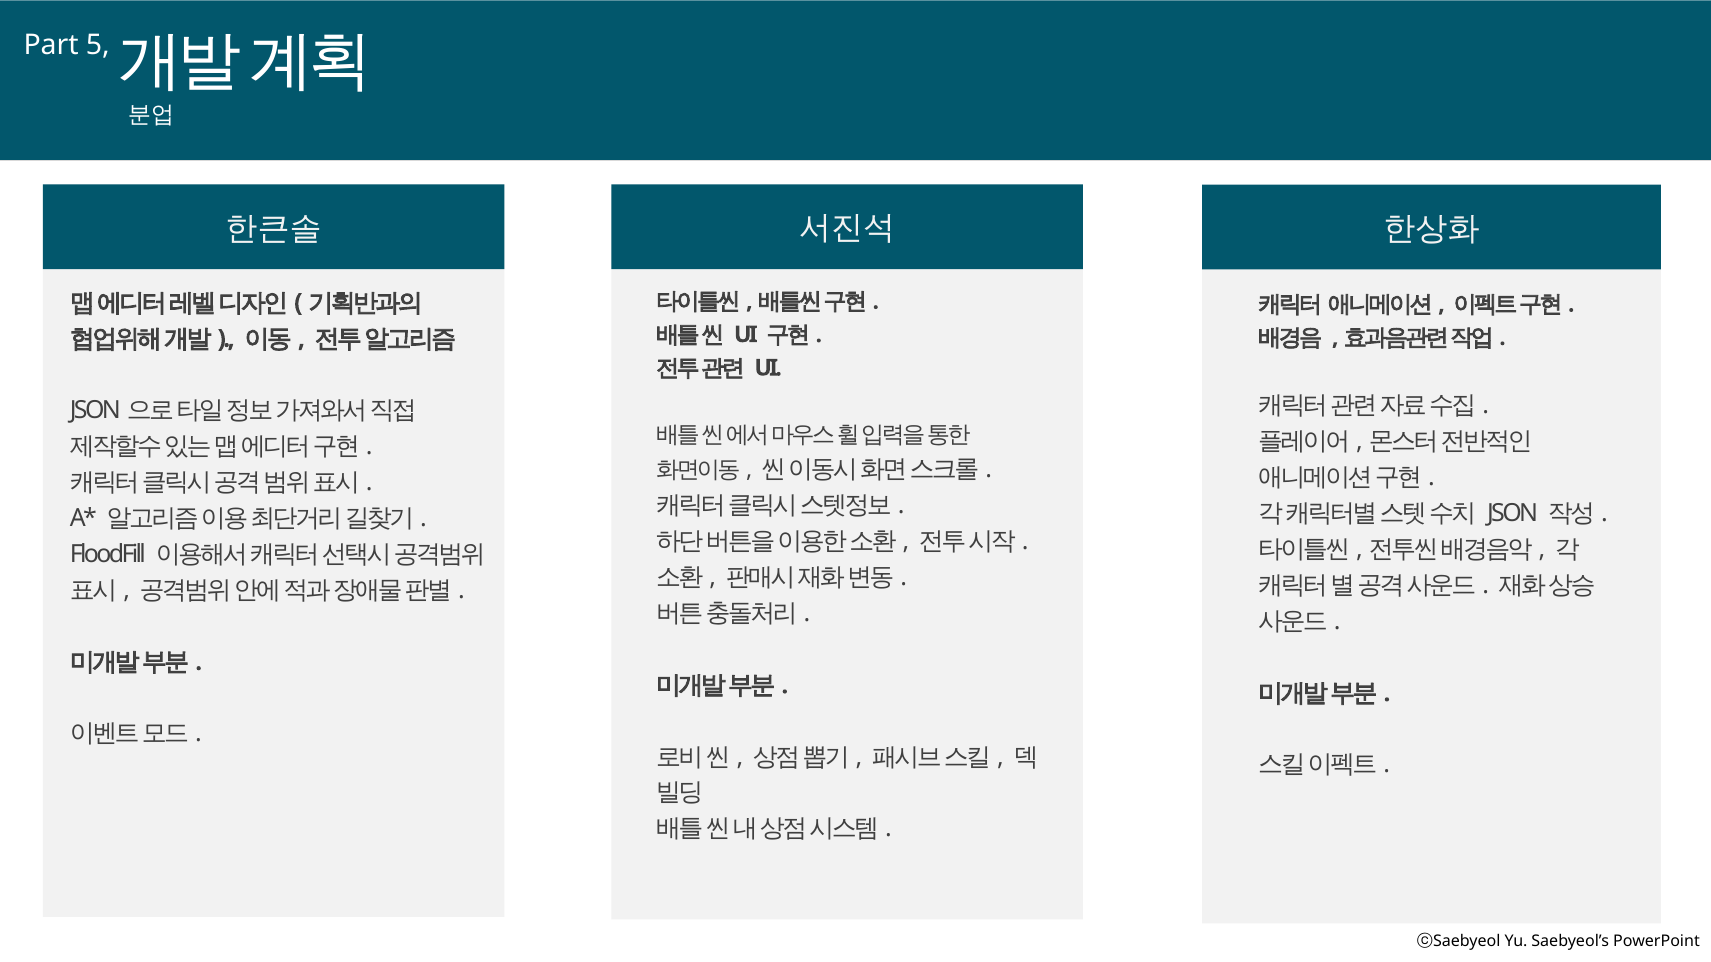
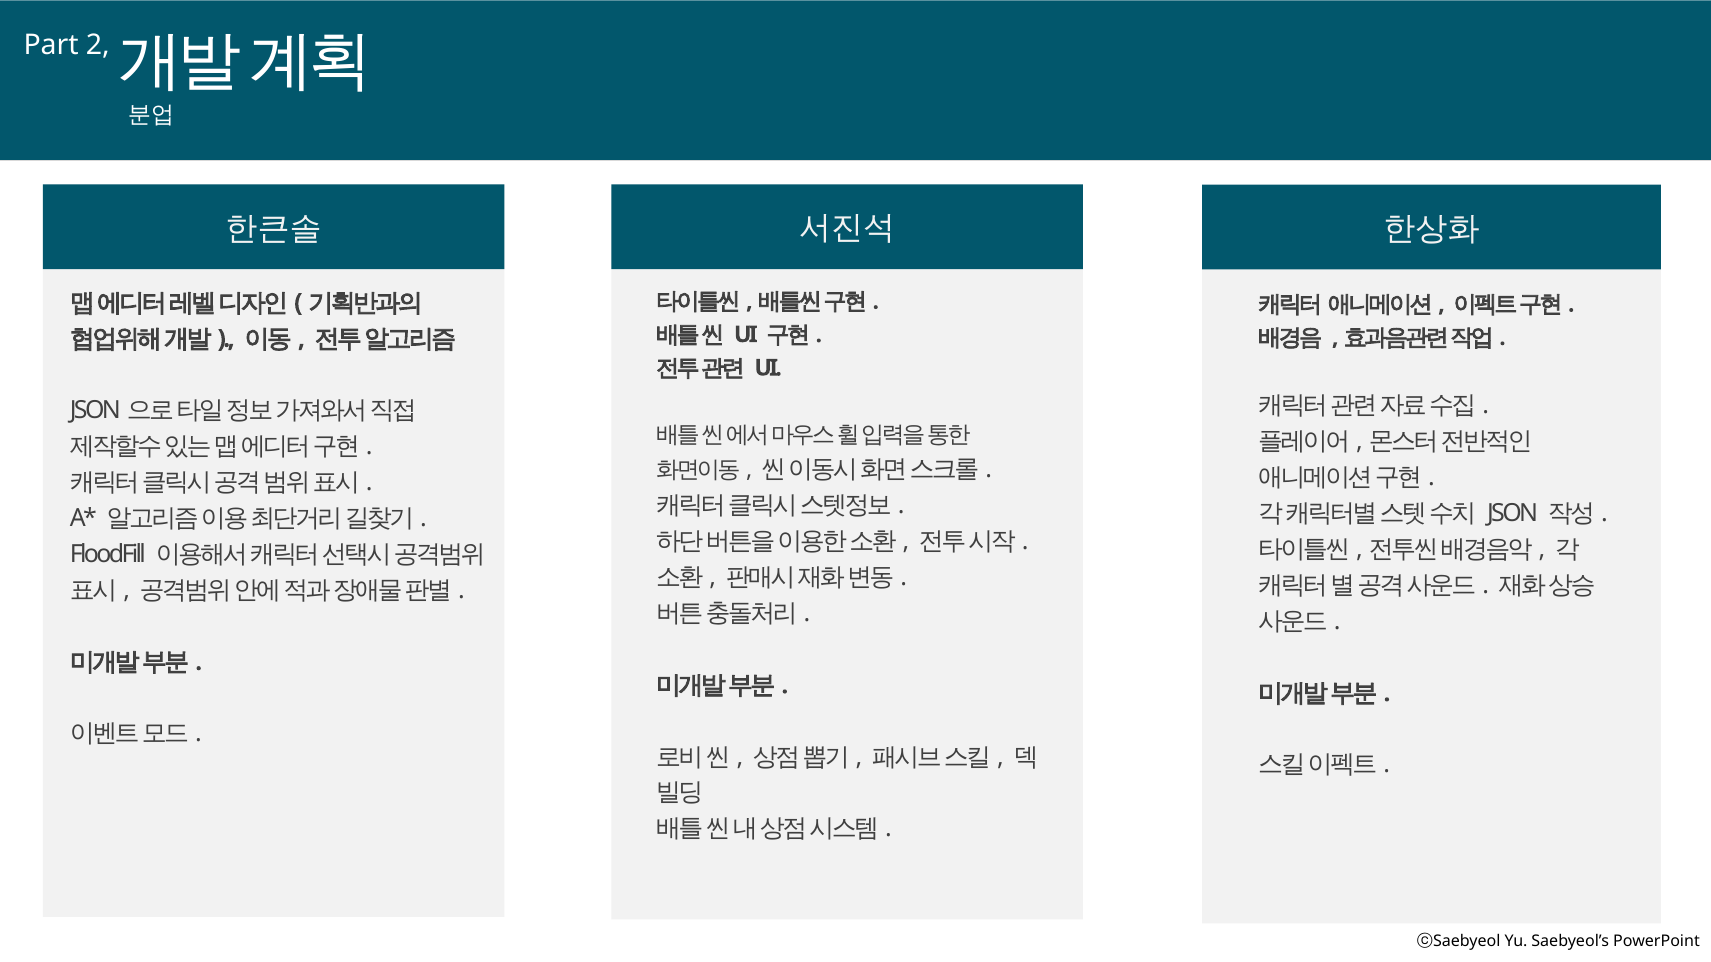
5: 5 -> 2
